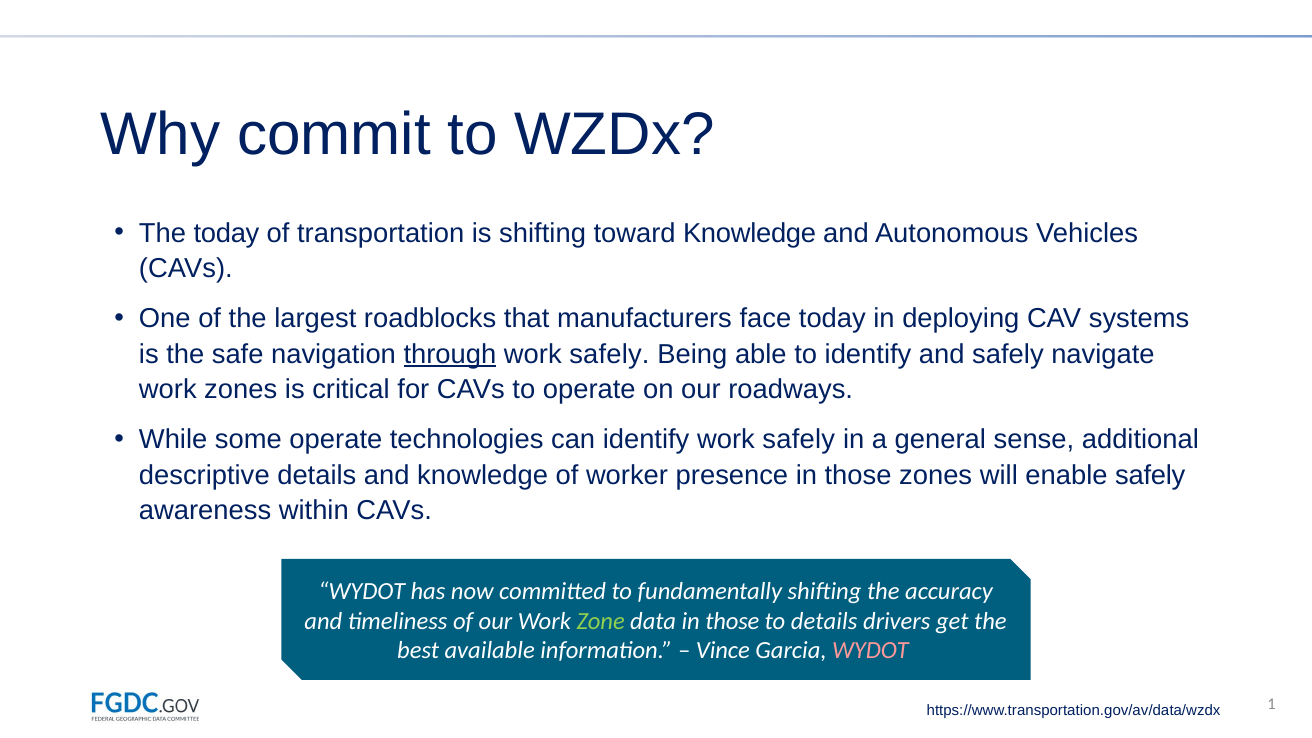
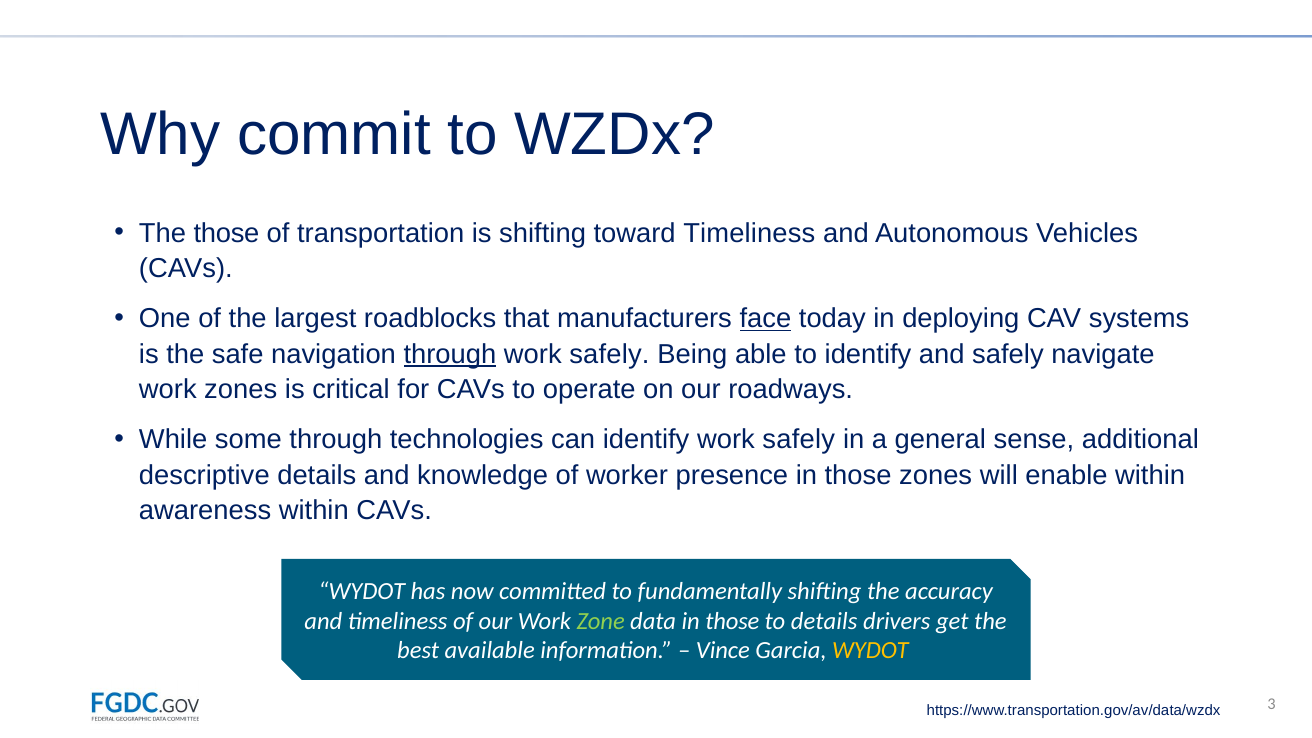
The today: today -> those
toward Knowledge: Knowledge -> Timeliness
face underline: none -> present
some operate: operate -> through
enable safely: safely -> within
WYDOT at (870, 651) colour: pink -> yellow
1: 1 -> 3
